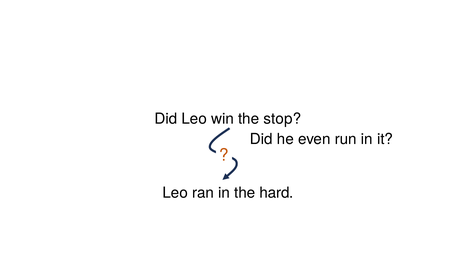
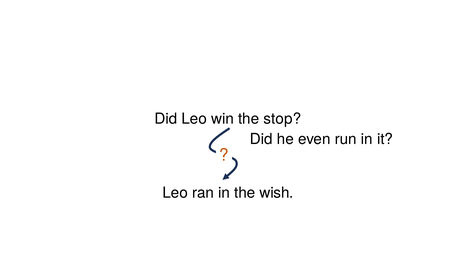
hard: hard -> wish
